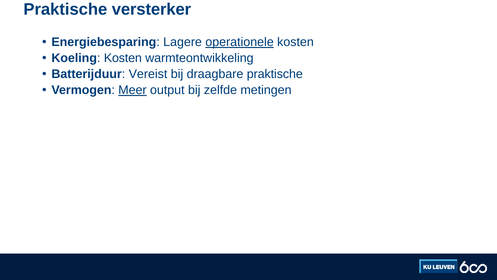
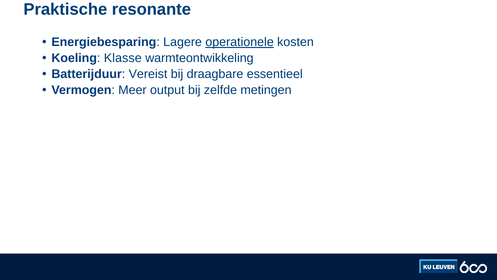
versterker: versterker -> resonante
Koeling Kosten: Kosten -> Klasse
draagbare praktische: praktische -> essentieel
Meer underline: present -> none
